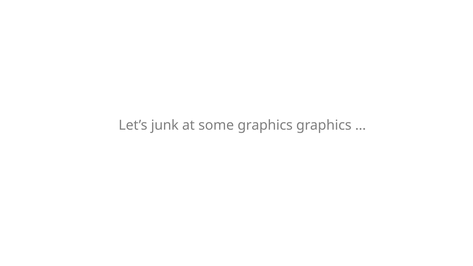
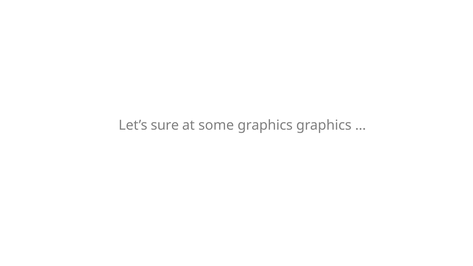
junk: junk -> sure
